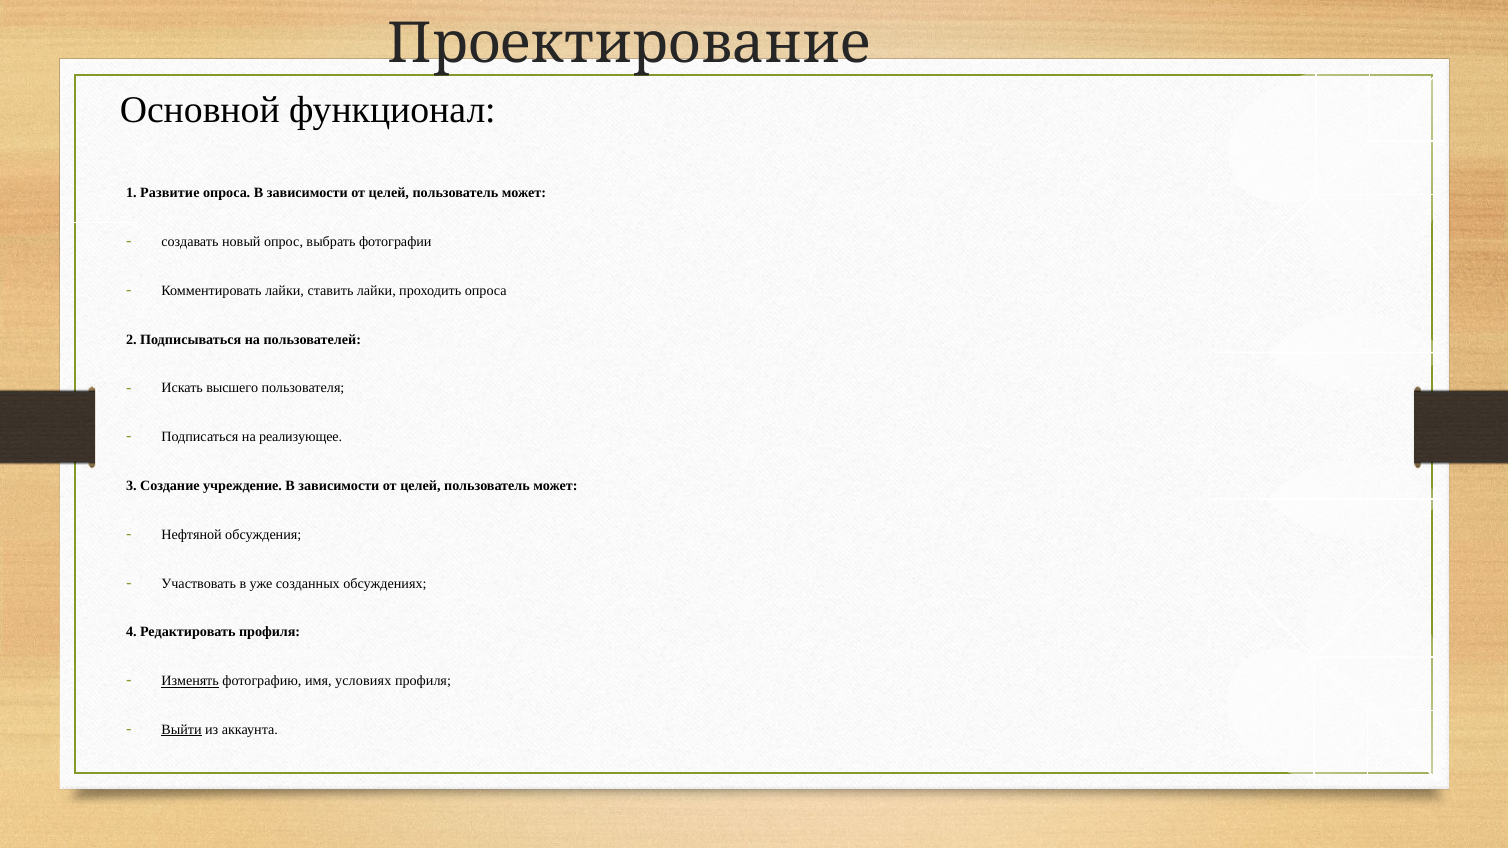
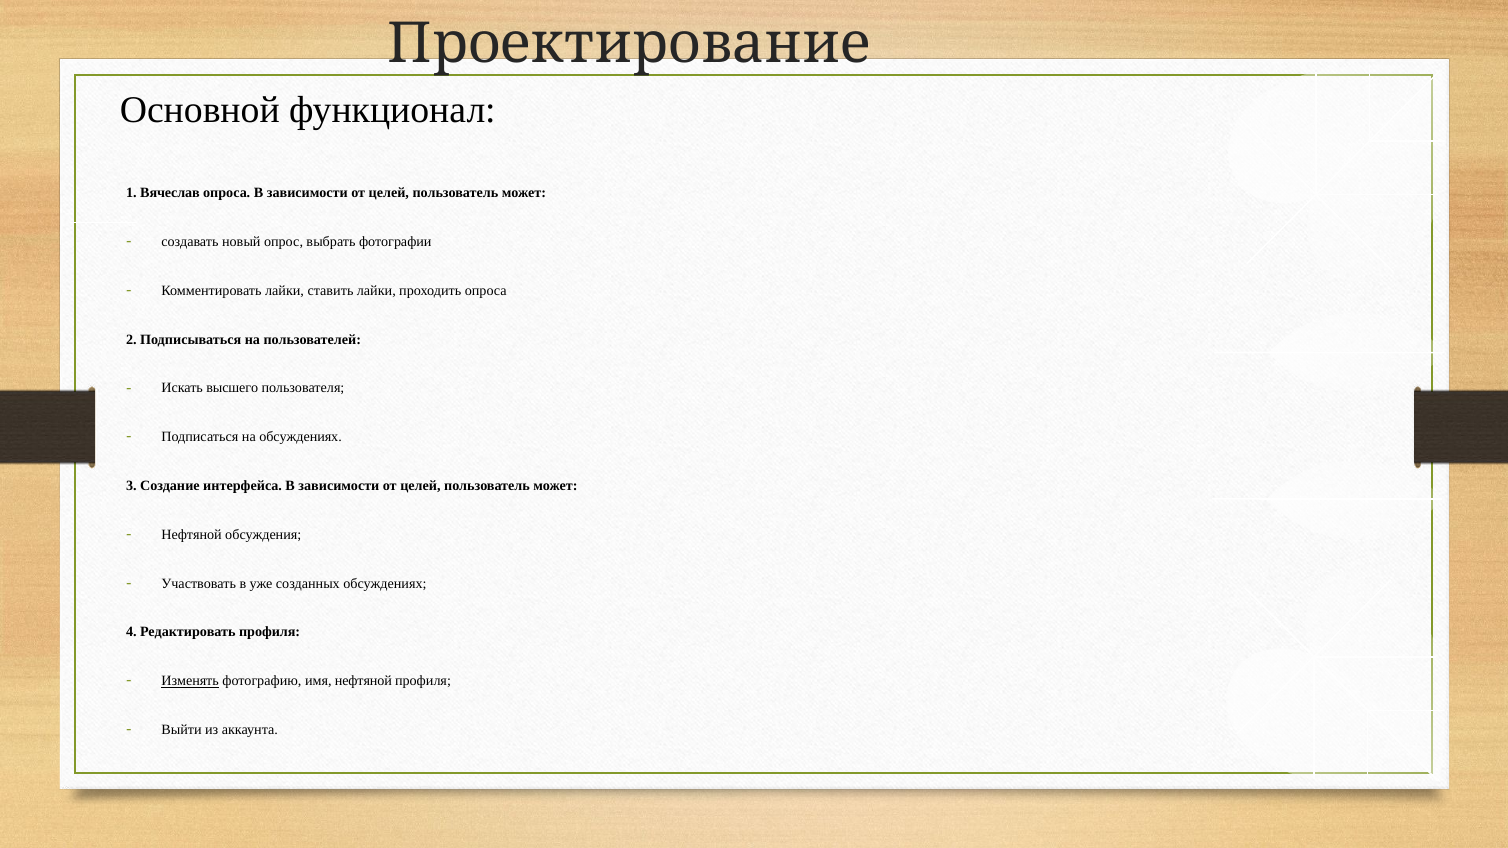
Развитие: Развитие -> Вячеслав
на реализующее: реализующее -> обсуждениях
учреждение: учреждение -> интерфейса
имя условиях: условиях -> нефтяной
Выйти underline: present -> none
